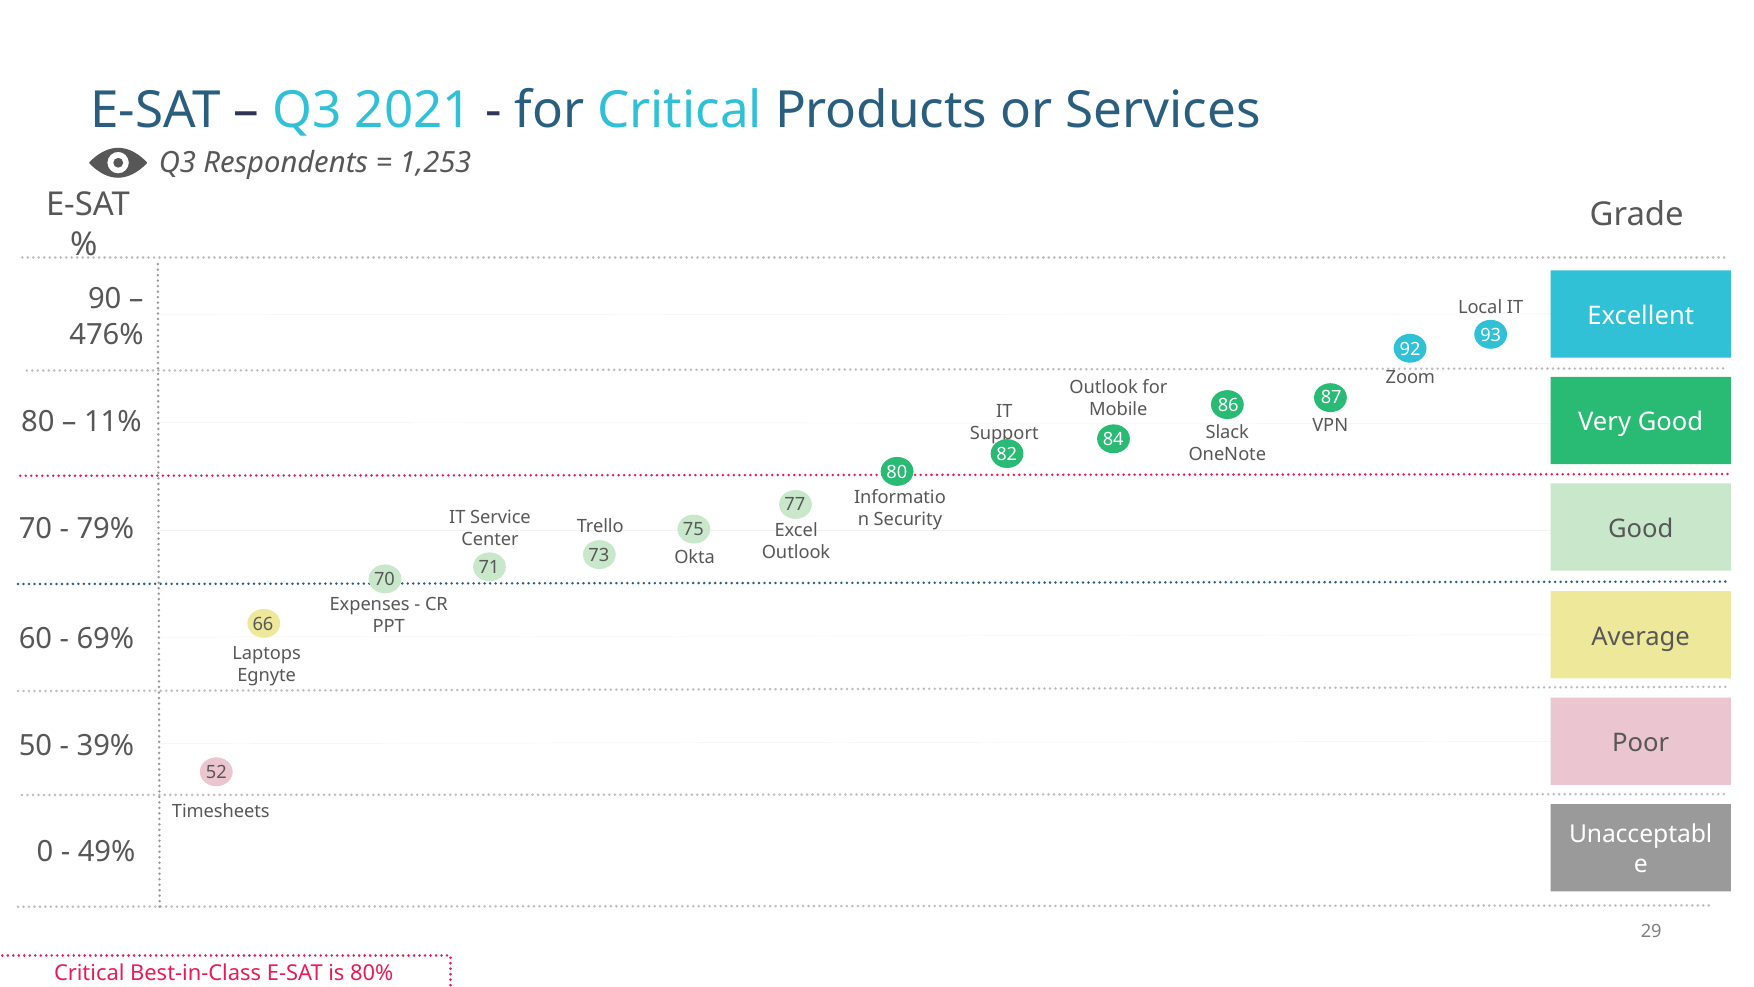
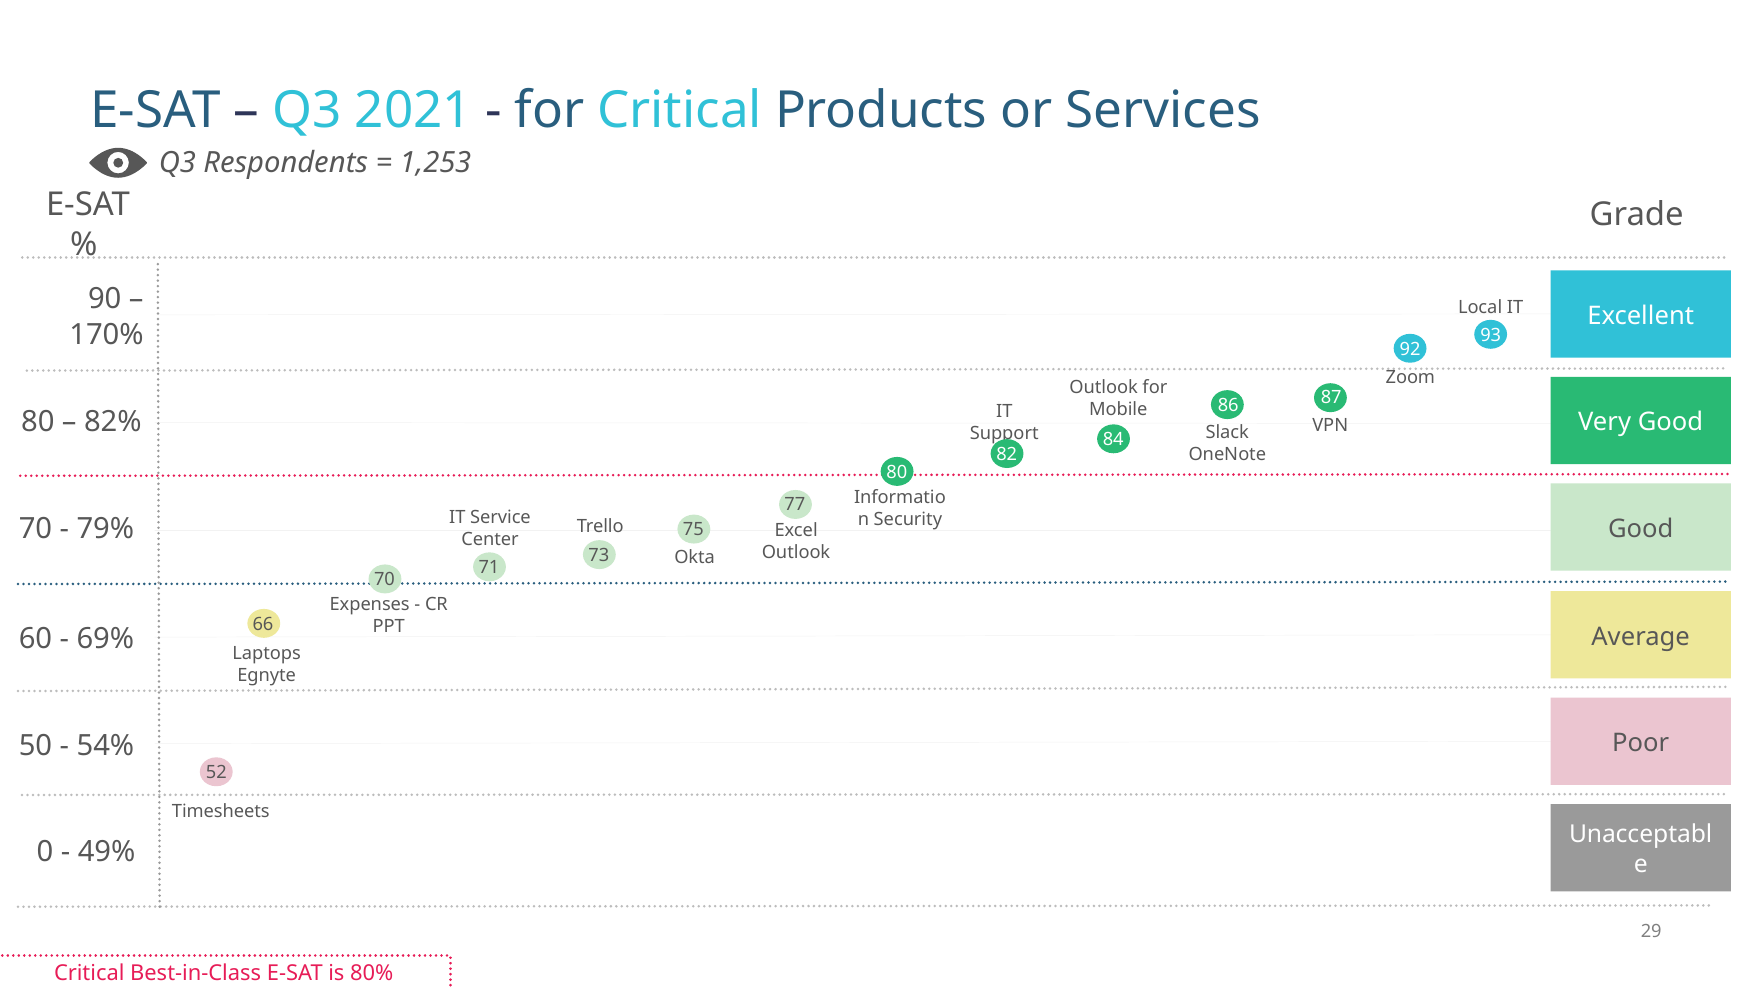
476%: 476% -> 170%
11%: 11% -> 82%
39%: 39% -> 54%
